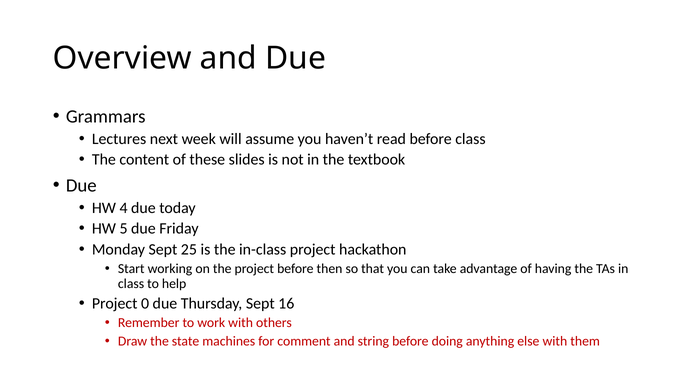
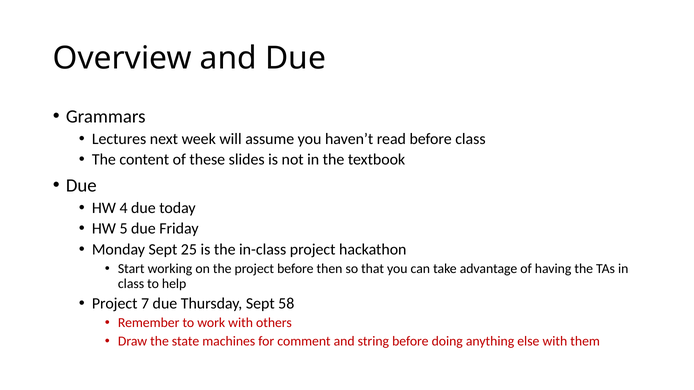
0: 0 -> 7
16: 16 -> 58
